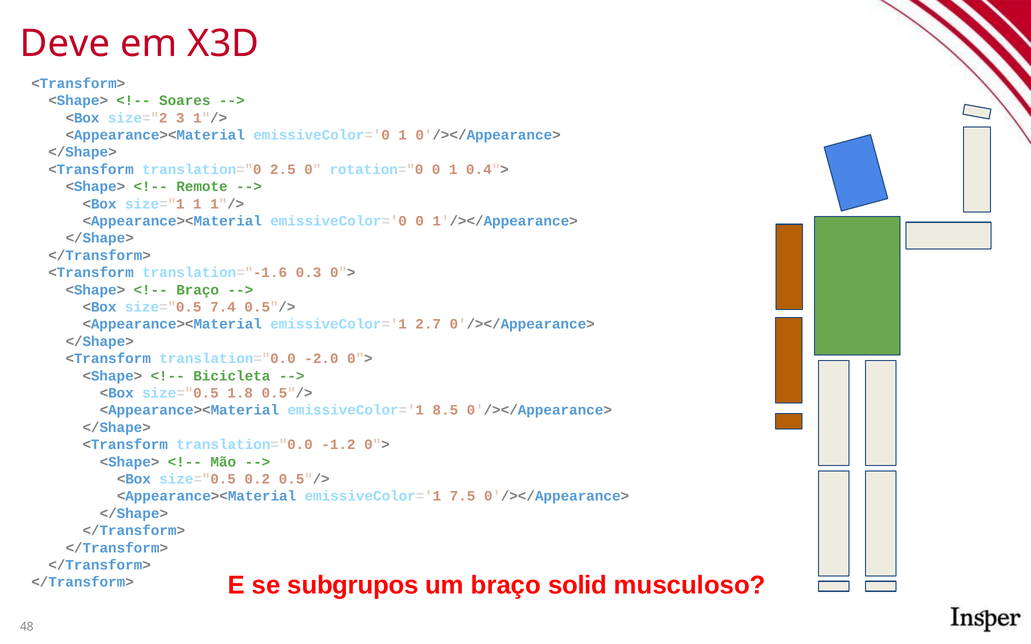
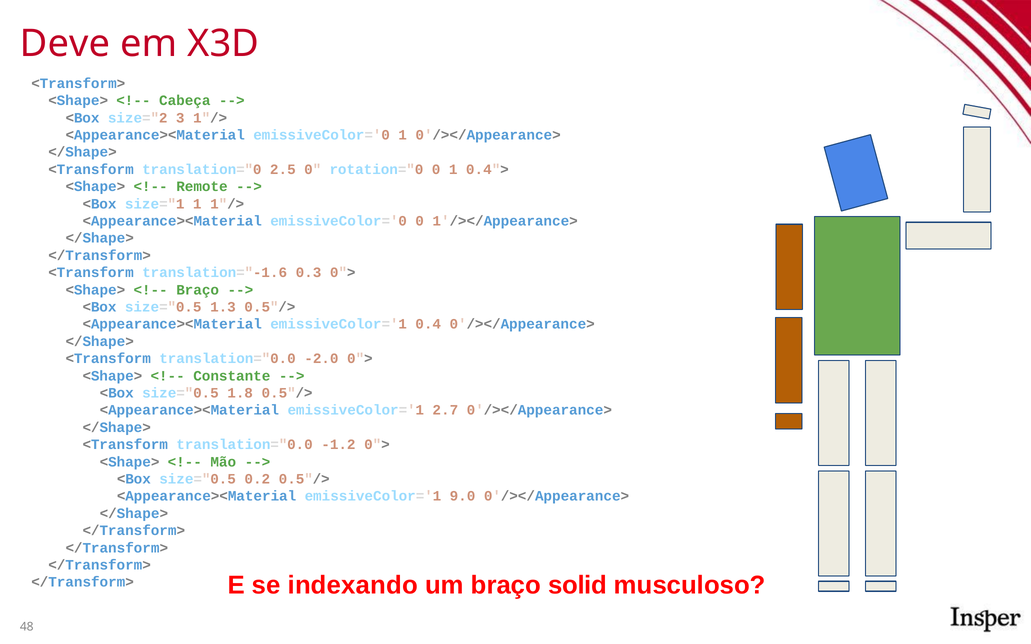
Soares: Soares -> Cabeça
7.4: 7.4 -> 1.3
2.7: 2.7 -> 0.4
Bicicleta: Bicicleta -> Constante
8.5: 8.5 -> 2.7
7.5: 7.5 -> 9.0
subgrupos: subgrupos -> indexando
